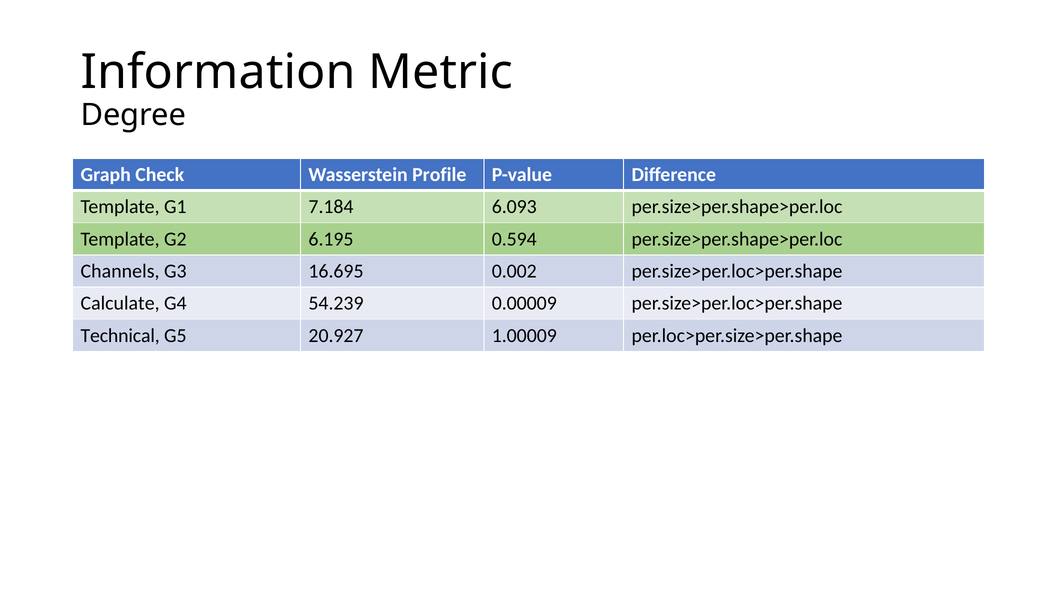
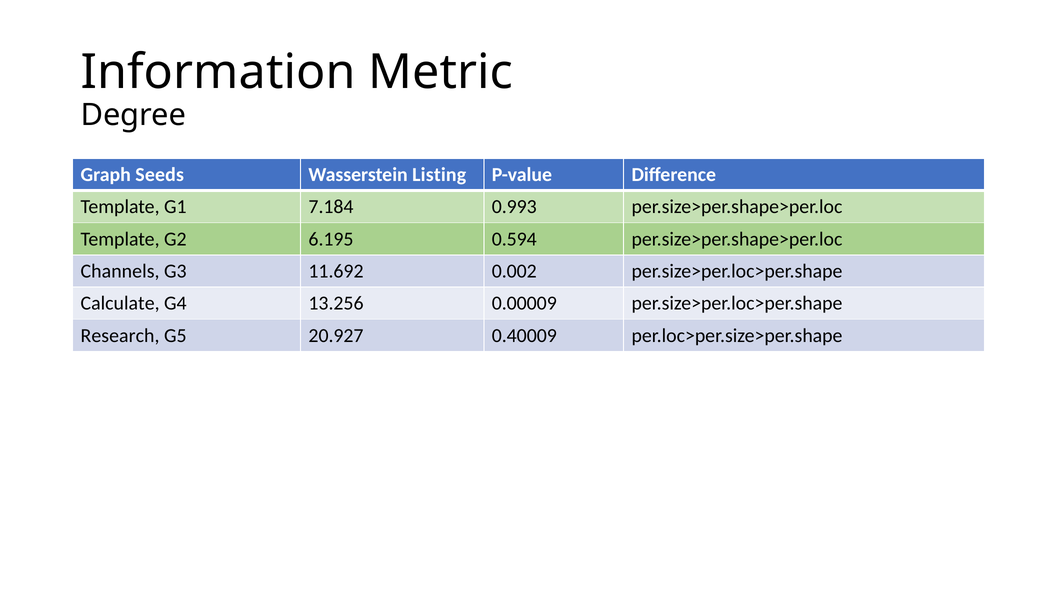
Check: Check -> Seeds
Profile: Profile -> Listing
6.093: 6.093 -> 0.993
16.695: 16.695 -> 11.692
54.239: 54.239 -> 13.256
Technical: Technical -> Research
1.00009: 1.00009 -> 0.40009
